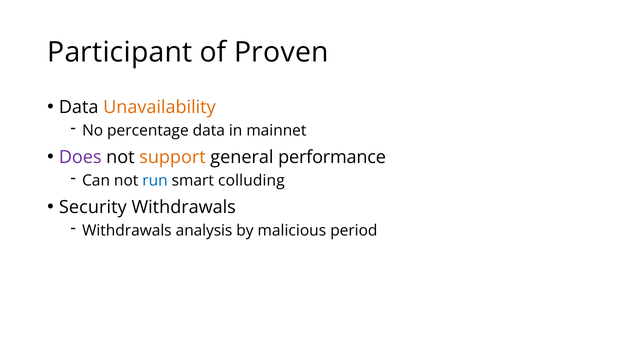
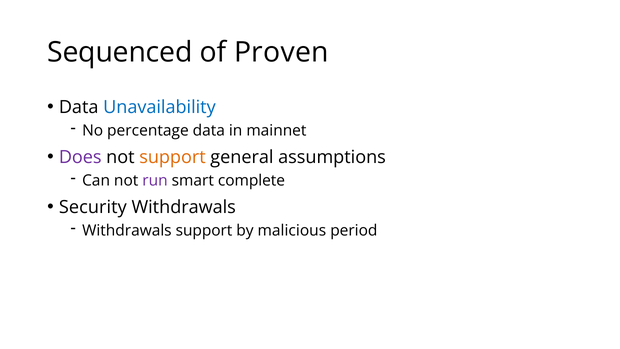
Participant: Participant -> Sequenced
Unavailability colour: orange -> blue
performance: performance -> assumptions
run colour: blue -> purple
colluding: colluding -> complete
Withdrawals analysis: analysis -> support
